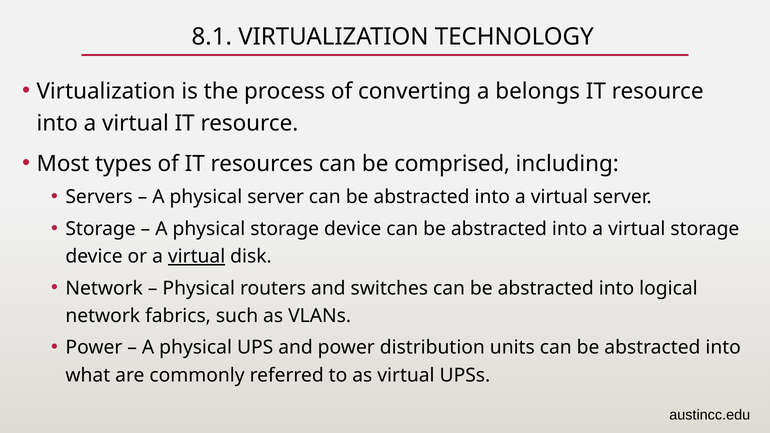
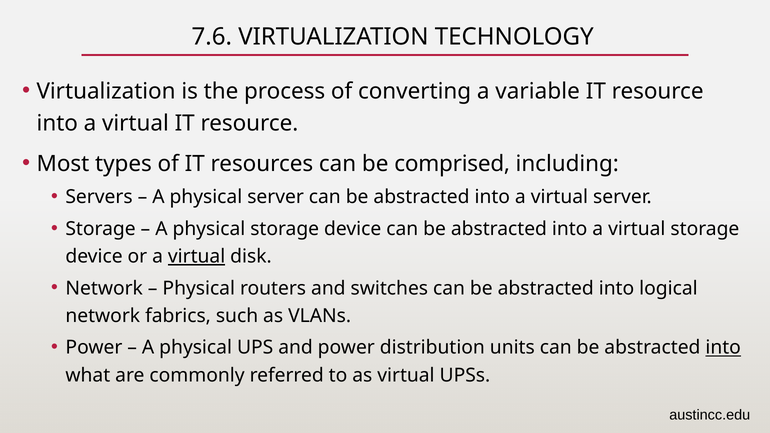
8.1: 8.1 -> 7.6
belongs: belongs -> variable
into at (723, 348) underline: none -> present
